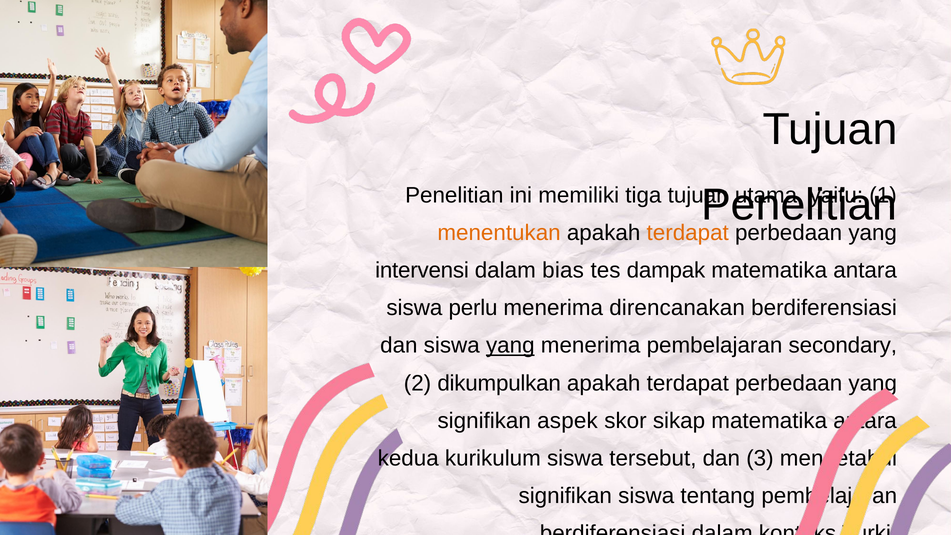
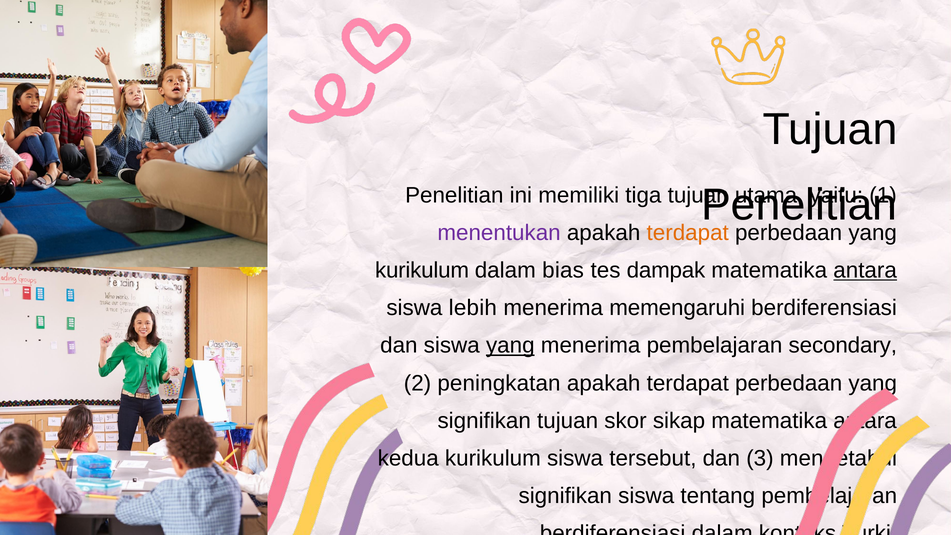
menentukan colour: orange -> purple
intervensi at (422, 270): intervensi -> kurikulum
antara at (865, 270) underline: none -> present
perlu: perlu -> lebih
direncanakan: direncanakan -> memengaruhi
dikumpulkan: dikumpulkan -> peningkatan
signifikan aspek: aspek -> tujuan
